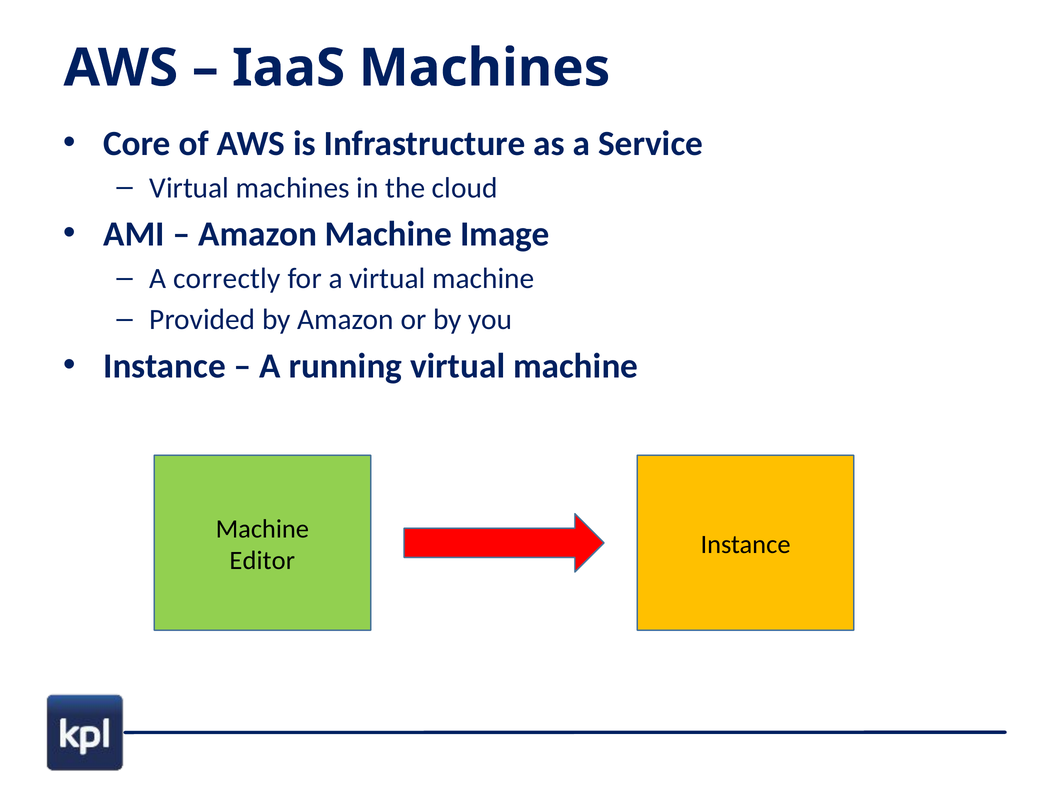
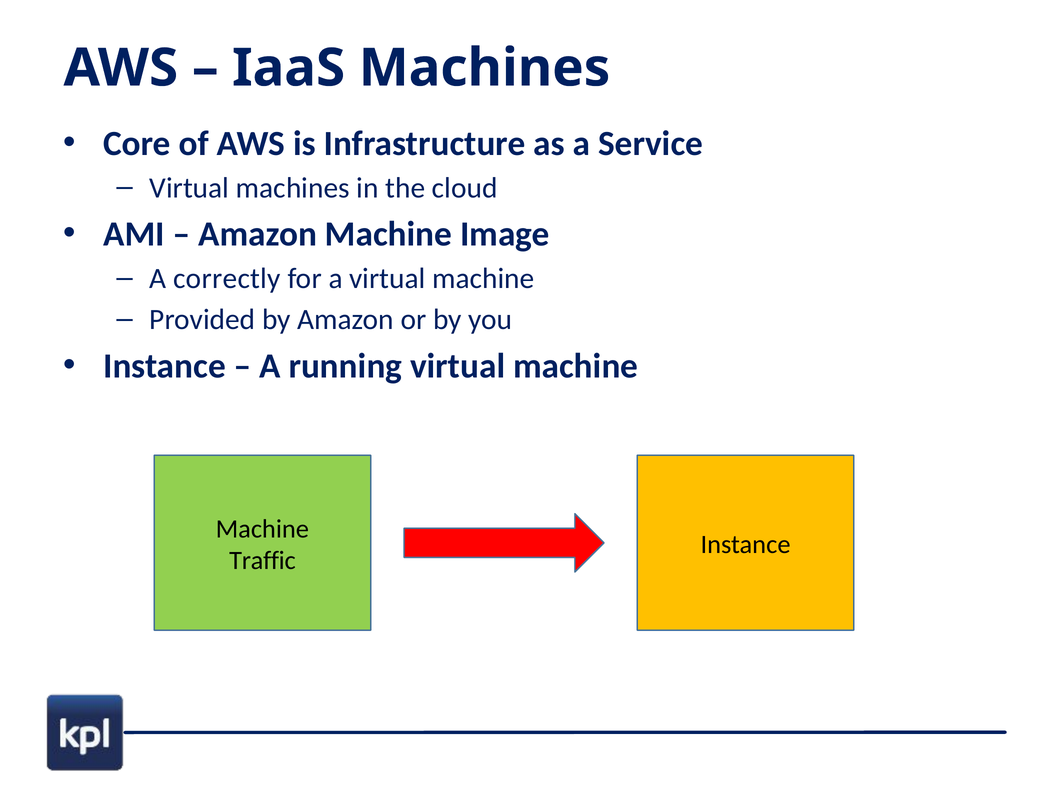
Editor: Editor -> Traffic
